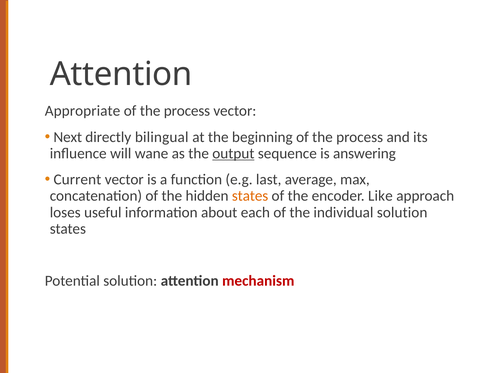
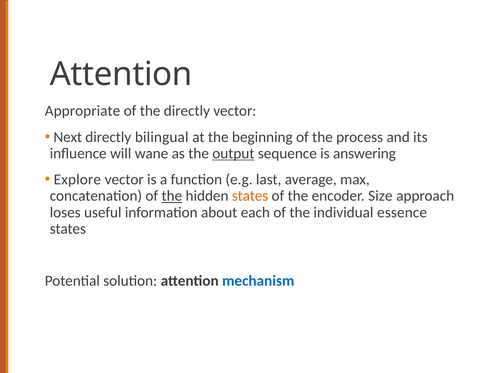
process at (187, 111): process -> directly
Current: Current -> Explore
the at (172, 196) underline: none -> present
Like: Like -> Size
individual solution: solution -> essence
mechanism colour: red -> blue
